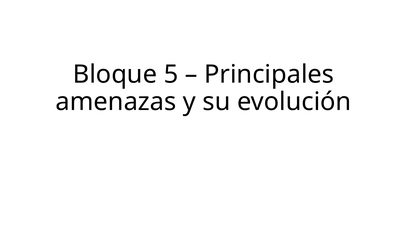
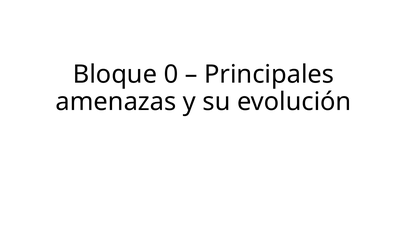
5: 5 -> 0
